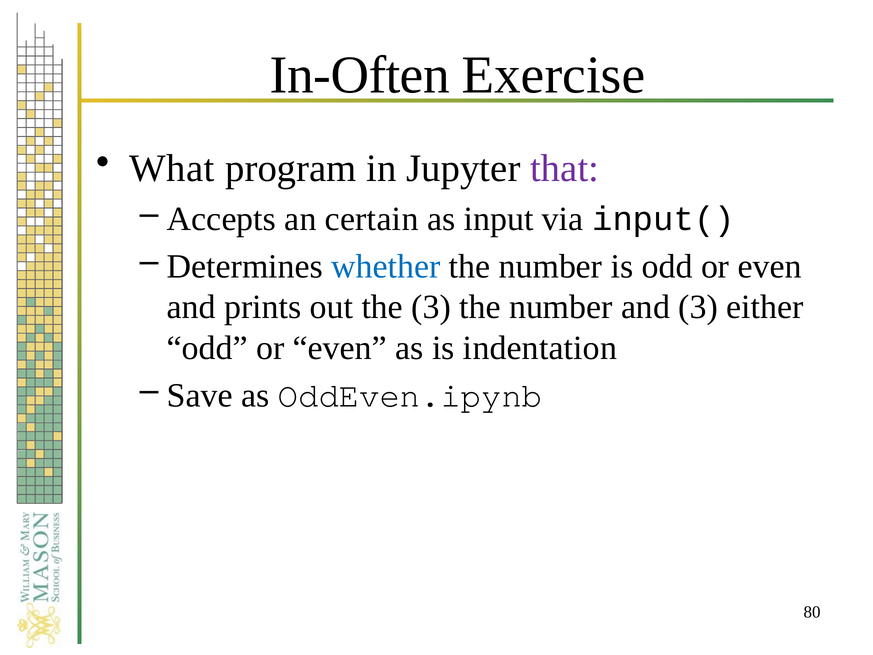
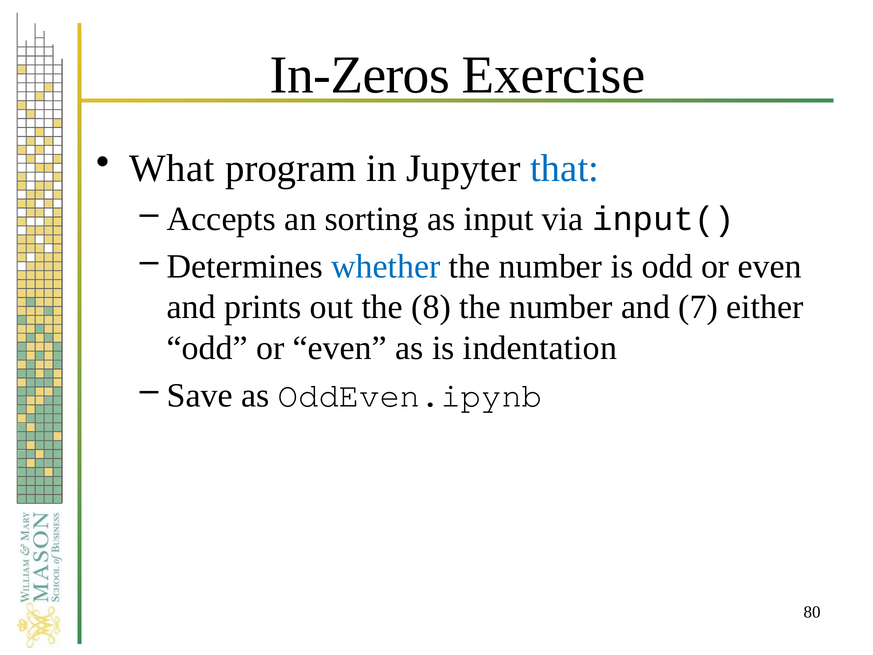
In-Often: In-Often -> In-Zeros
that colour: purple -> blue
certain: certain -> sorting
the 3: 3 -> 8
and 3: 3 -> 7
